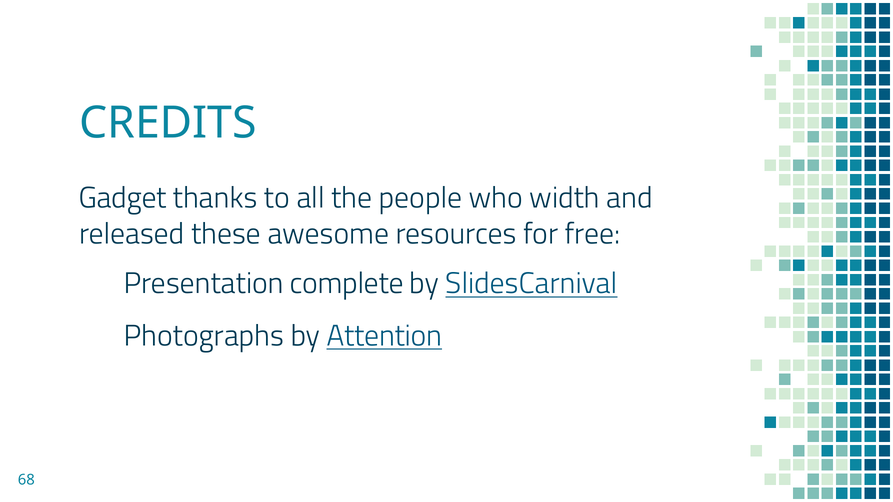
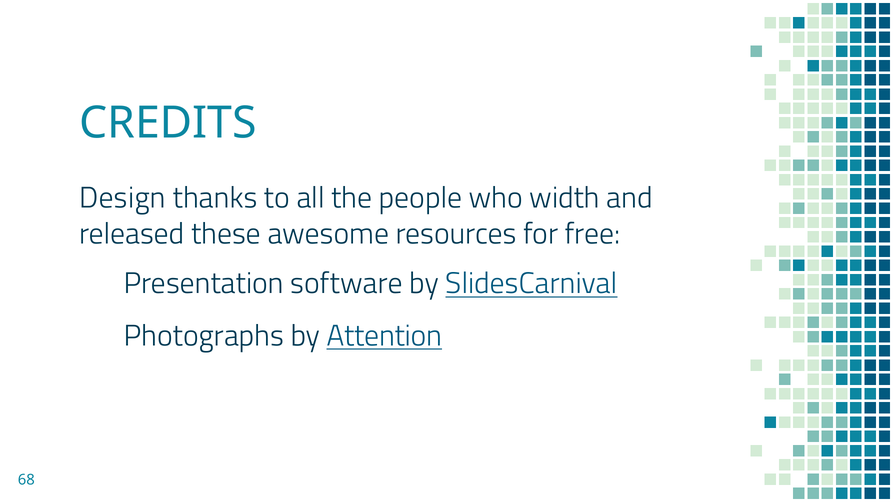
Gadget: Gadget -> Design
complete: complete -> software
